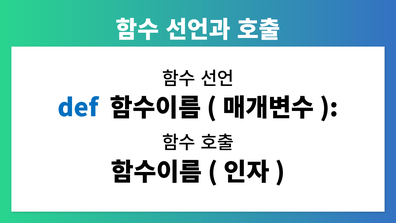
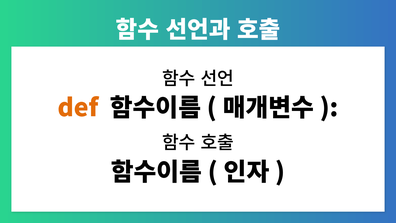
def colour: blue -> orange
